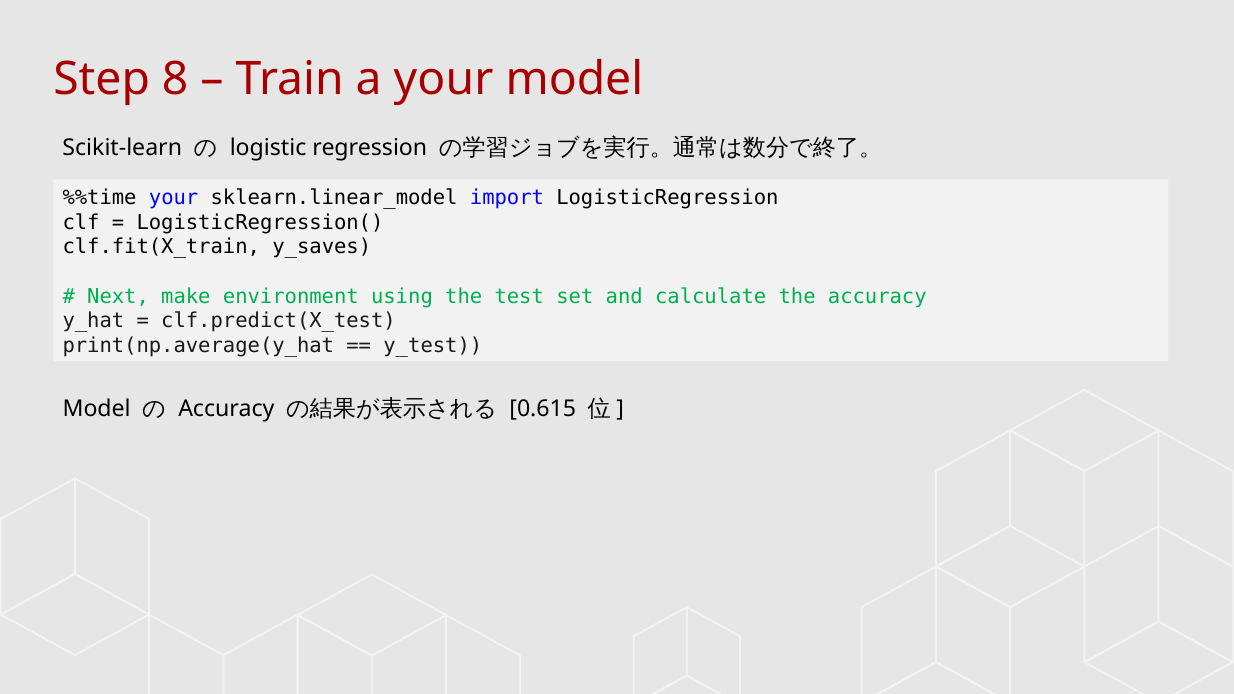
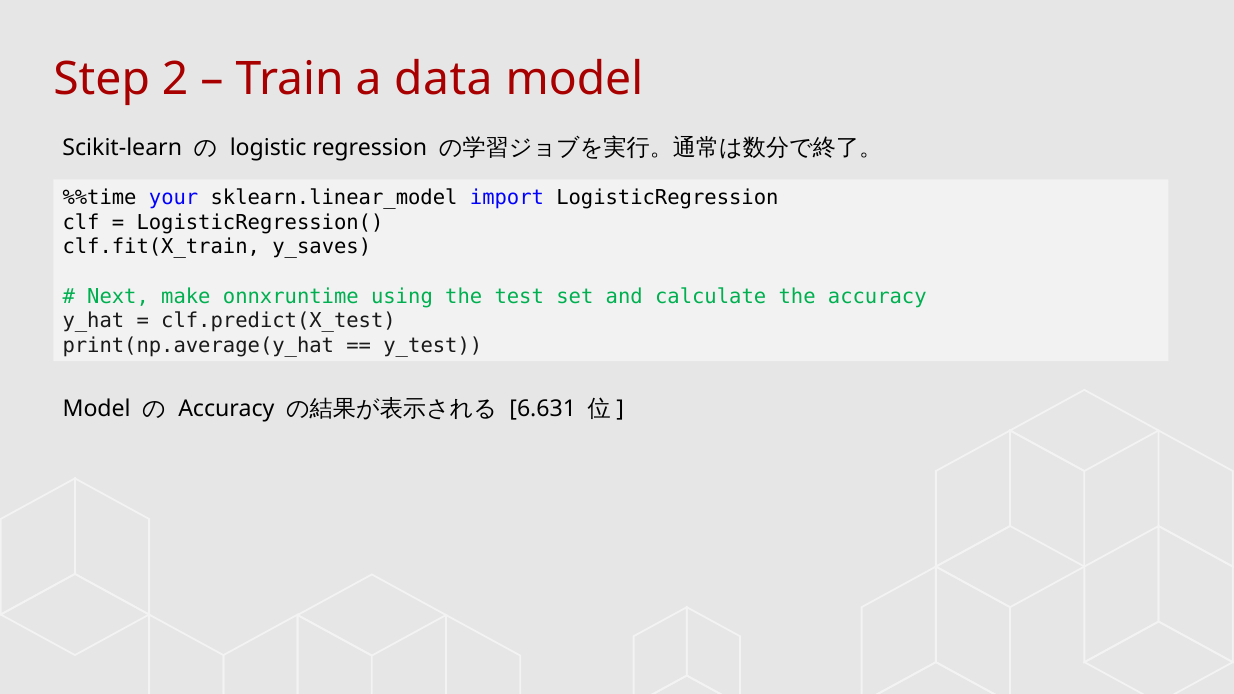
8: 8 -> 2
a your: your -> data
environment: environment -> onnxruntime
0.615: 0.615 -> 6.631
